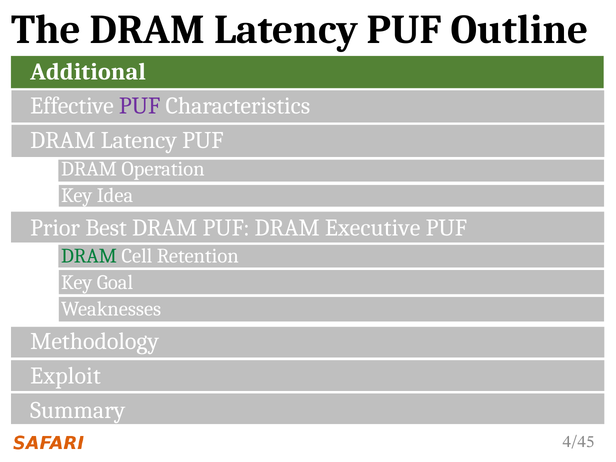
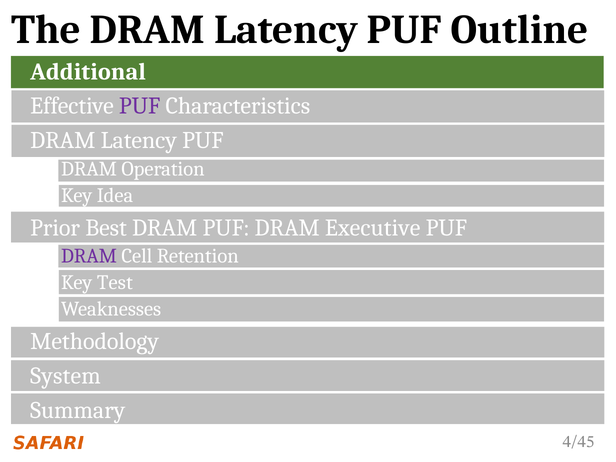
DRAM at (89, 256) colour: green -> purple
Goal: Goal -> Test
Exploit: Exploit -> System
